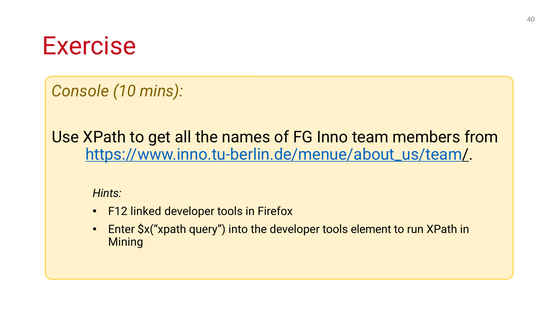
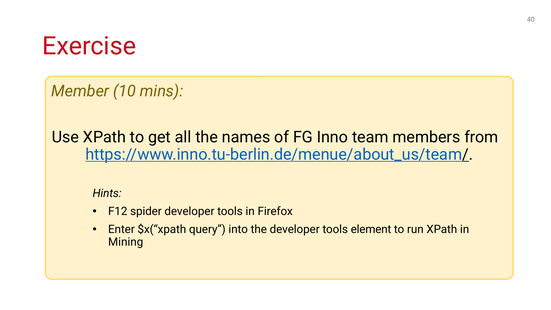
Console: Console -> Member
linked: linked -> spider
